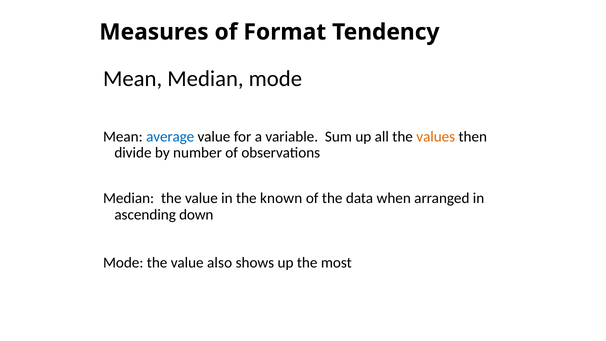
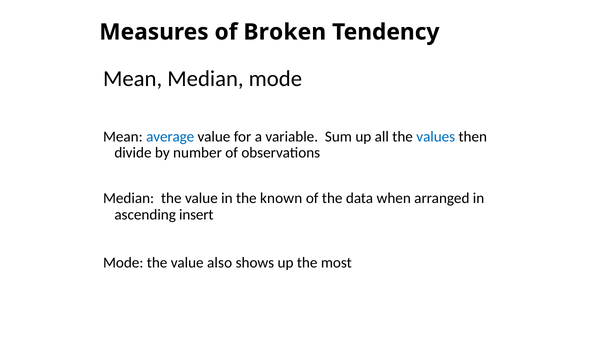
Format: Format -> Broken
values colour: orange -> blue
down: down -> insert
